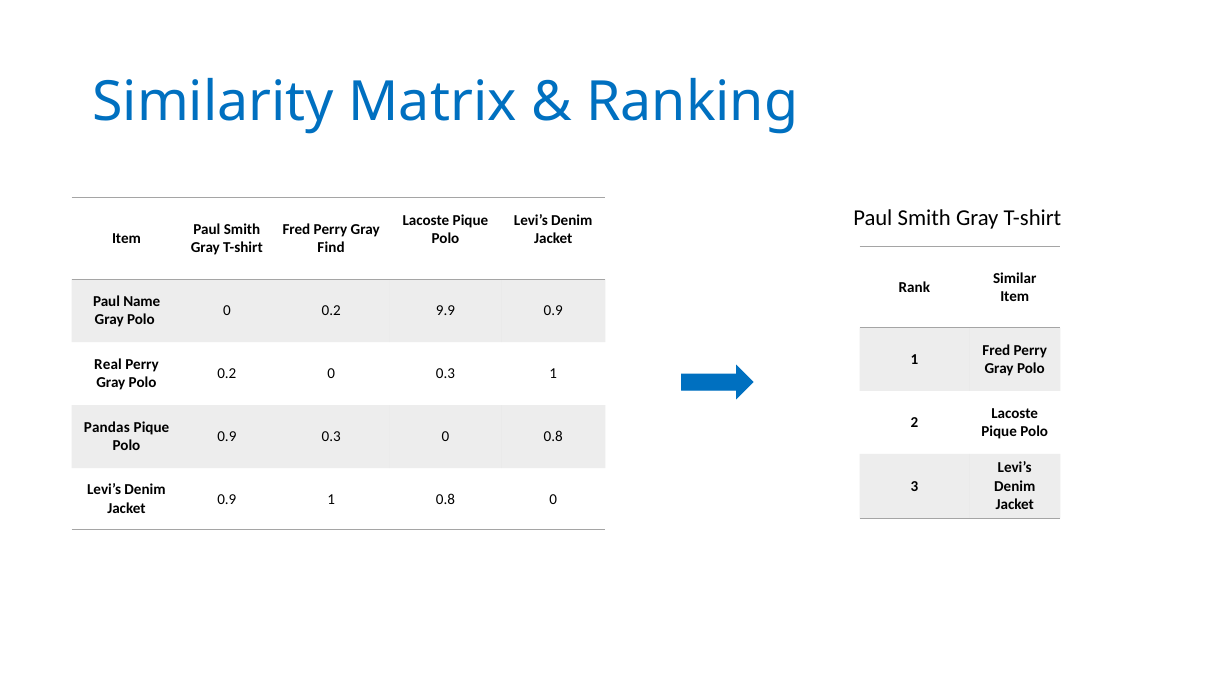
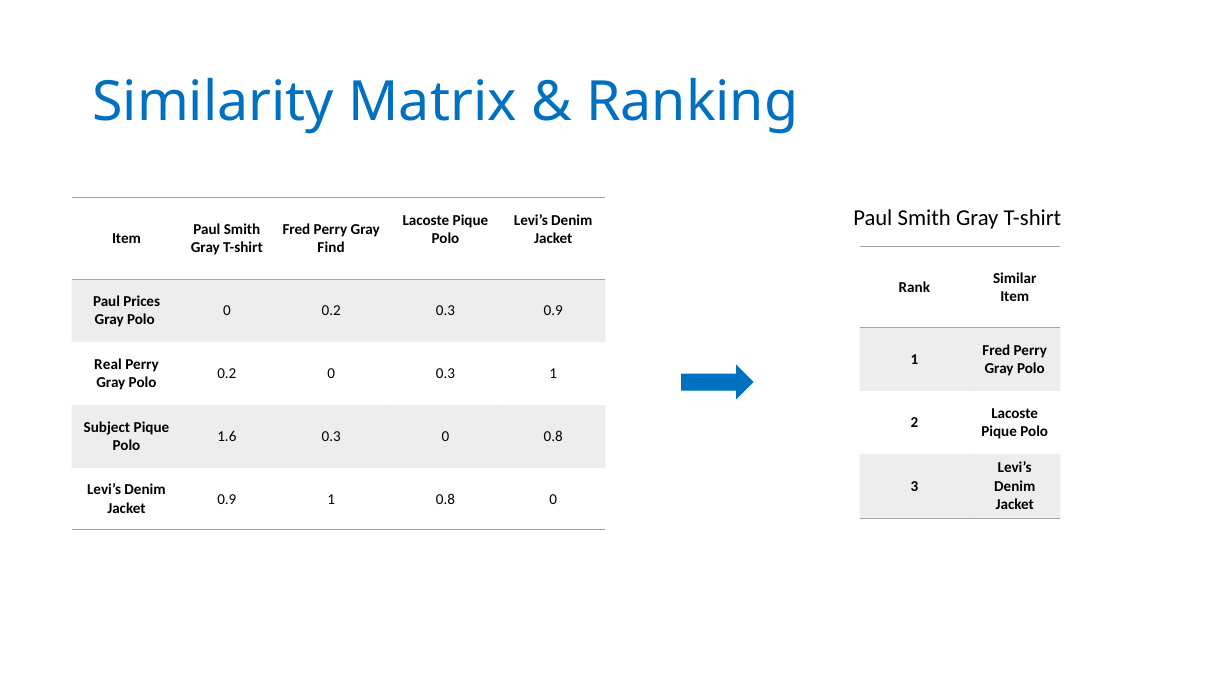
Name: Name -> Prices
0.2 9.9: 9.9 -> 0.3
Pandas: Pandas -> Subject
0.9 at (227, 437): 0.9 -> 1.6
